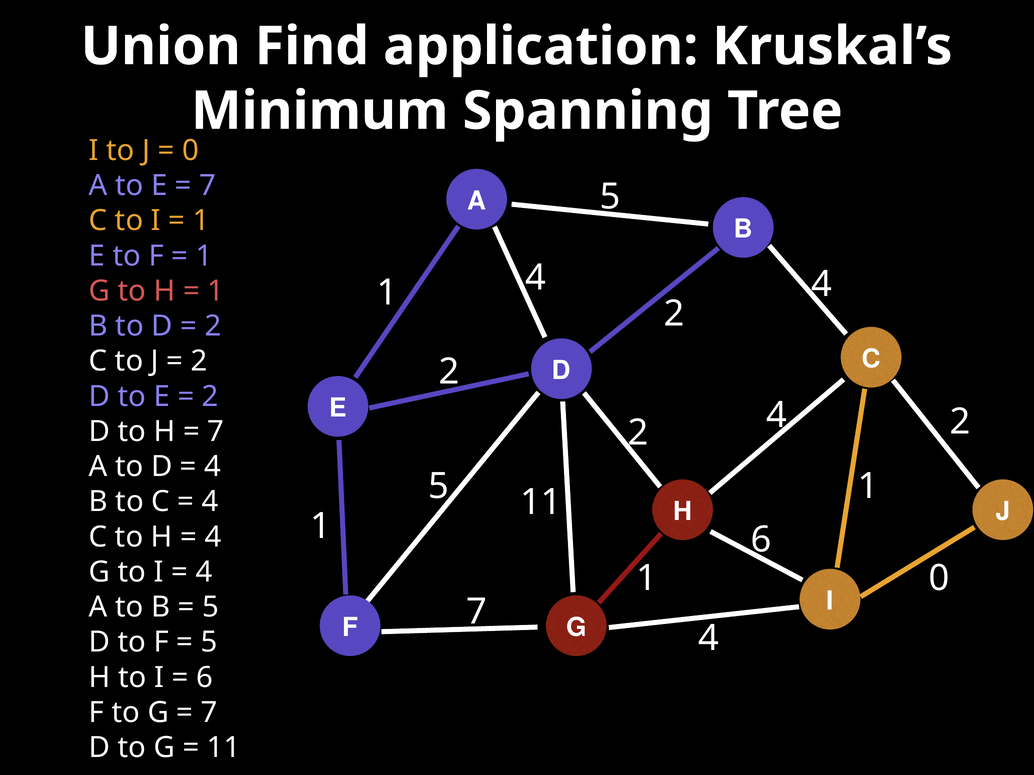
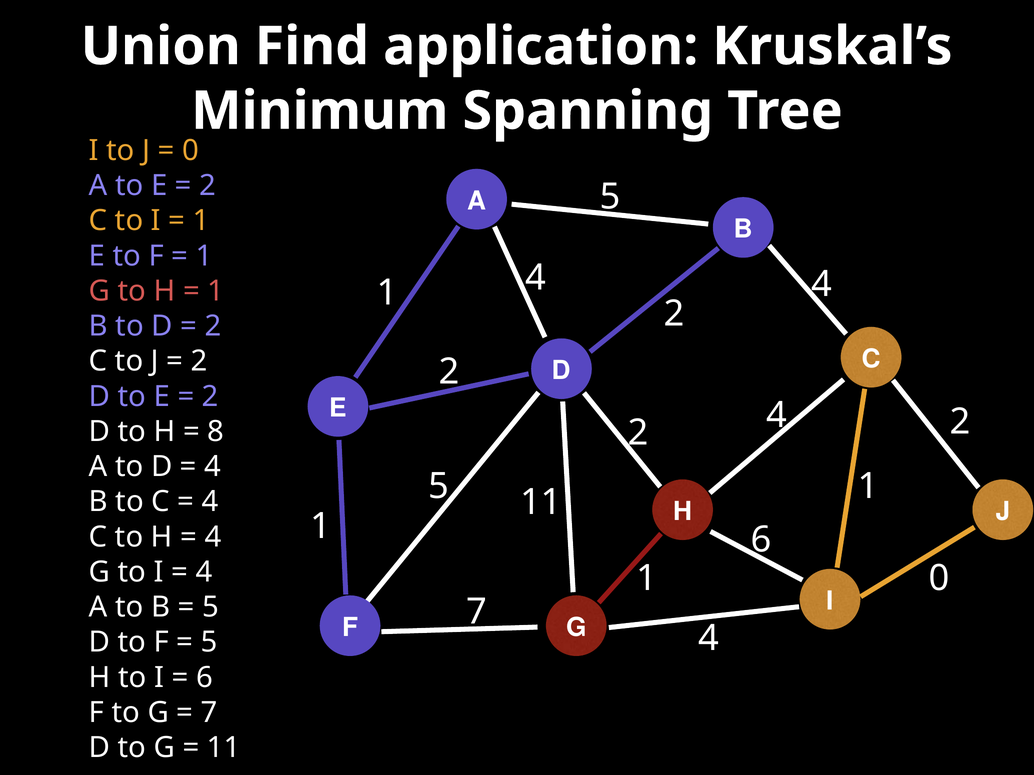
7 at (208, 186): 7 -> 2
7 at (216, 432): 7 -> 8
